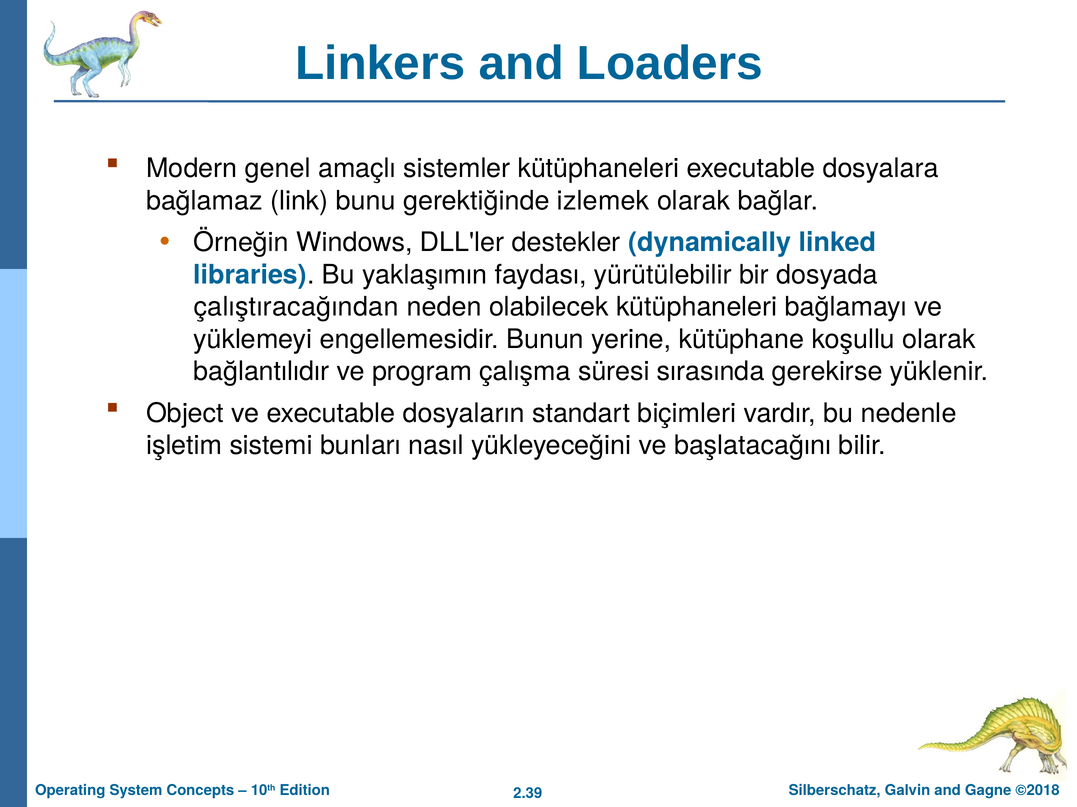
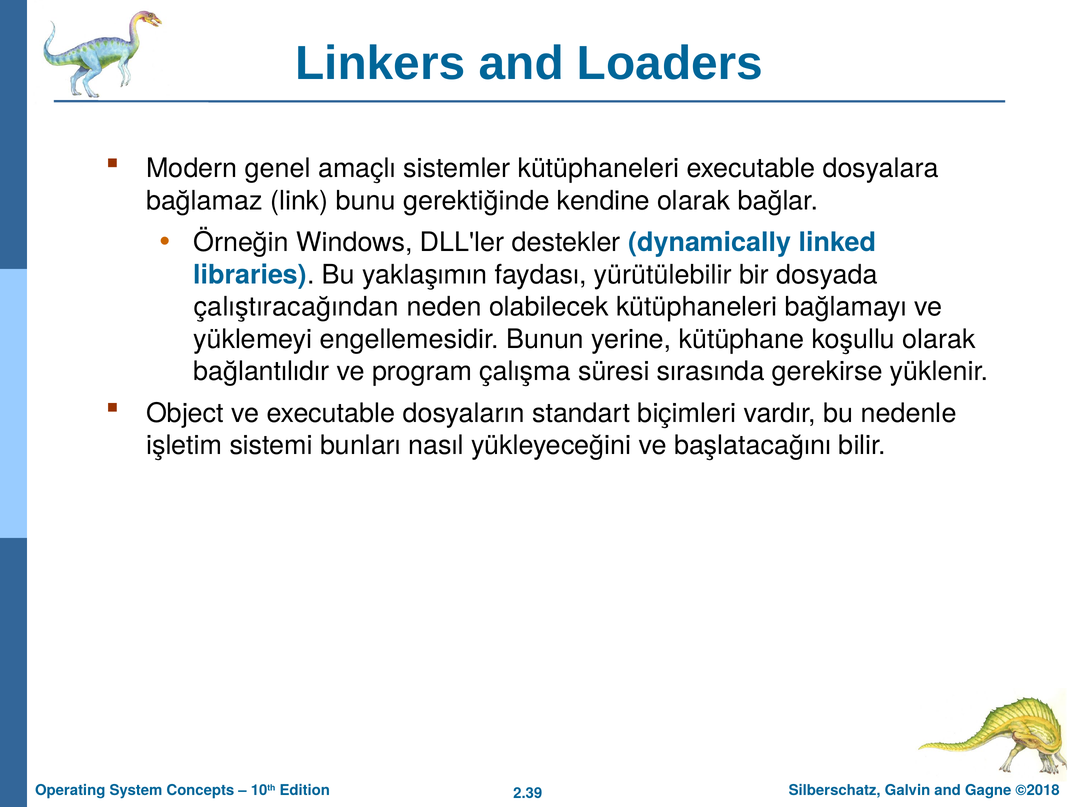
izlemek: izlemek -> kendine
